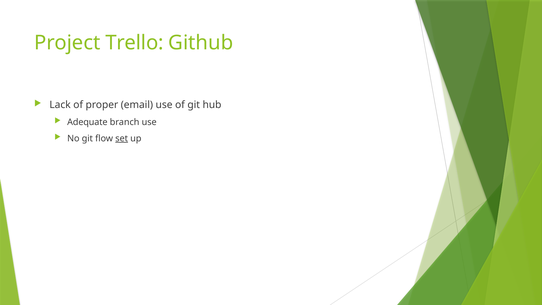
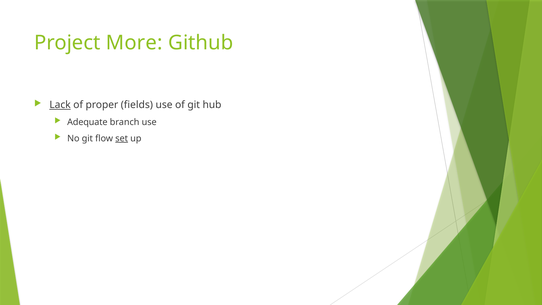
Trello: Trello -> More
Lack underline: none -> present
email: email -> fields
